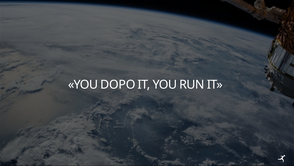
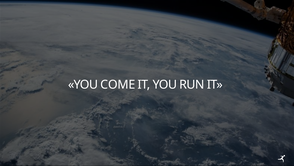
DOPO: DOPO -> COME
